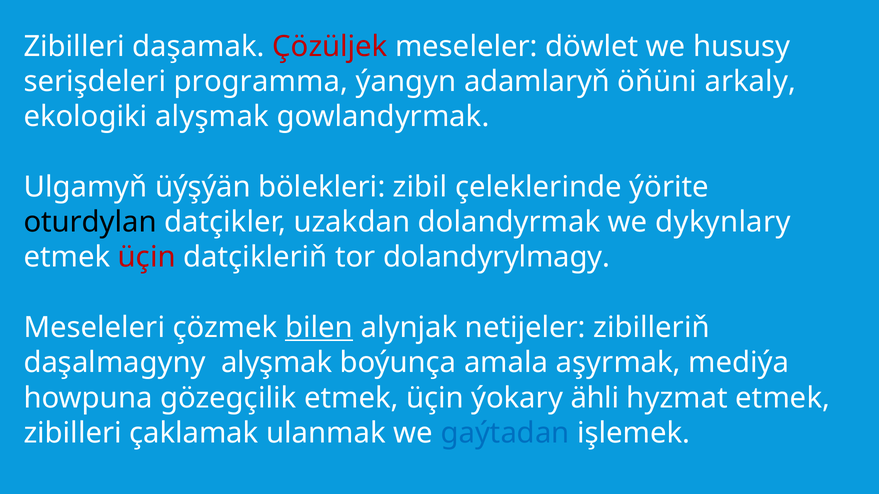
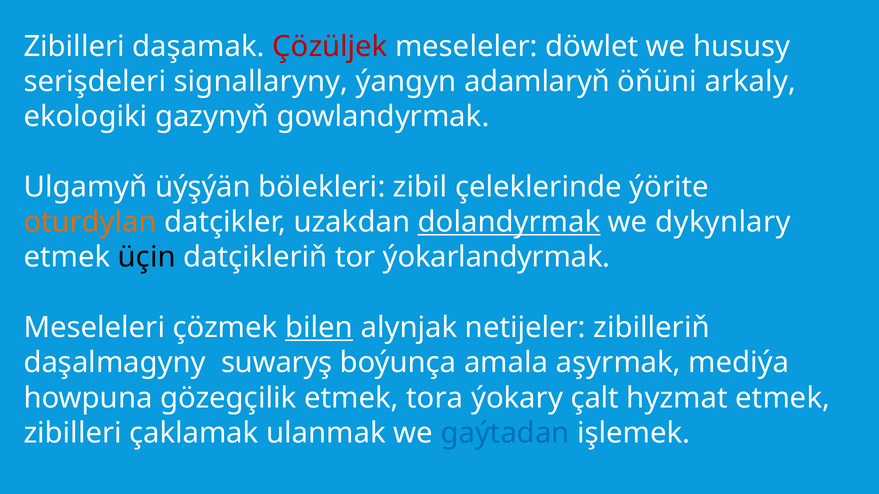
programma: programma -> signallaryny
ekologiki alyşmak: alyşmak -> gazynyň
oturdylan colour: black -> orange
dolandyrmak underline: none -> present
üçin at (147, 258) colour: red -> black
dolandyrylmagy: dolandyrylmagy -> ýokarlandyrmak
daşalmagyny alyşmak: alyşmak -> suwaryş
gözegçilik etmek üçin: üçin -> tora
ähli: ähli -> çalt
